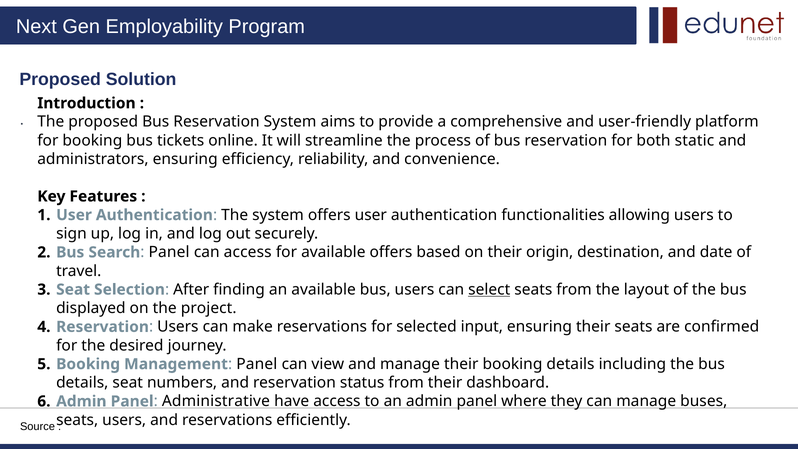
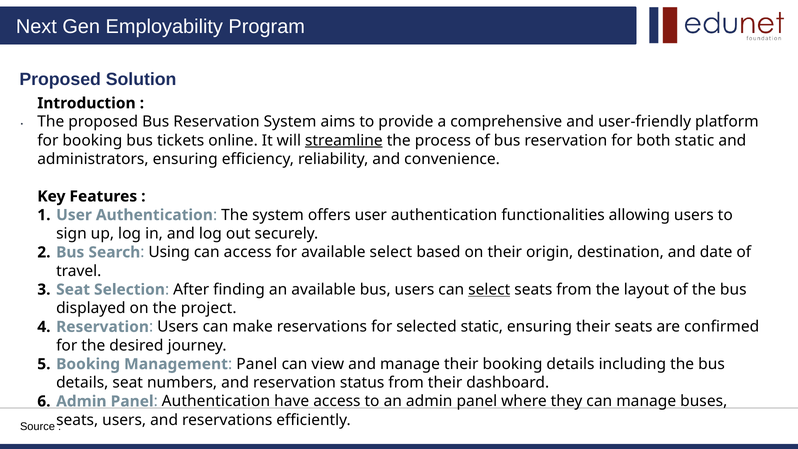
streamline underline: none -> present
Search Panel: Panel -> Using
available offers: offers -> select
selected input: input -> static
Panel Administrative: Administrative -> Authentication
